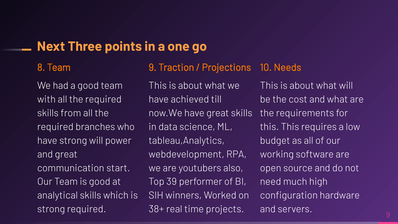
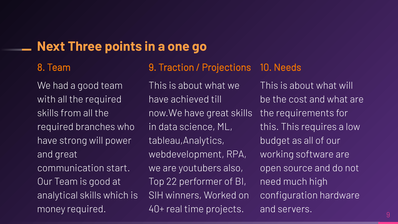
39: 39 -> 22
strong at (51, 209): strong -> money
38+: 38+ -> 40+
